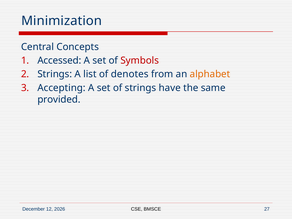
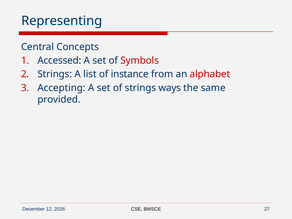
Minimization: Minimization -> Representing
denotes: denotes -> instance
alphabet colour: orange -> red
have: have -> ways
